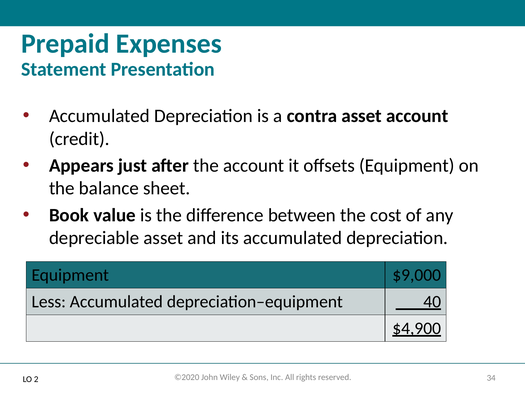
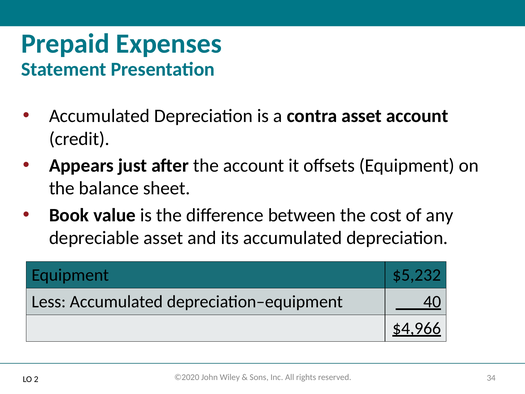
$9,000: $9,000 -> $5,232
$4,900: $4,900 -> $4,966
